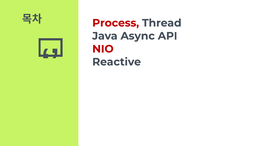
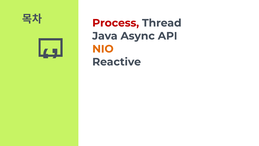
NIO colour: red -> orange
